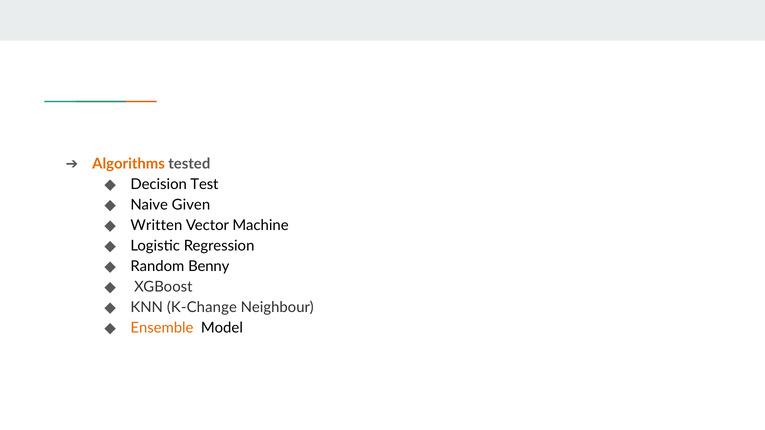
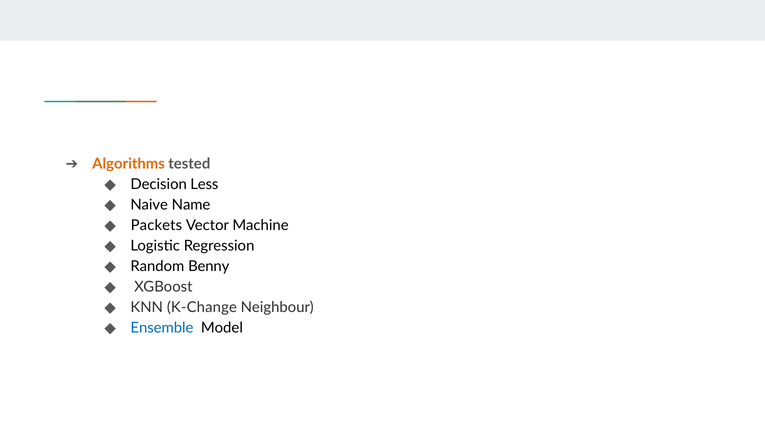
Test: Test -> Less
Given: Given -> Name
Written: Written -> Packets
Ensemble colour: orange -> blue
